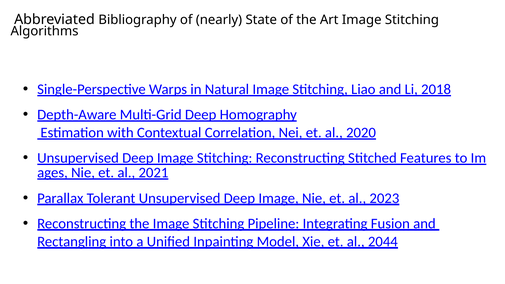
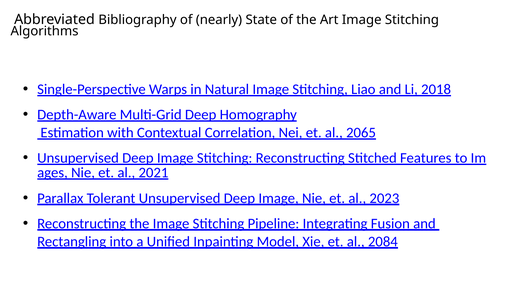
2020: 2020 -> 2065
2044: 2044 -> 2084
